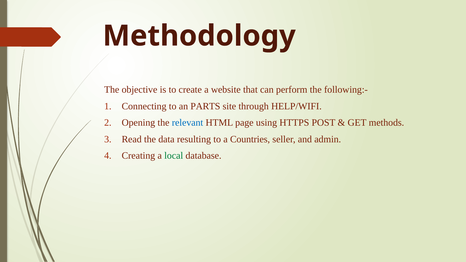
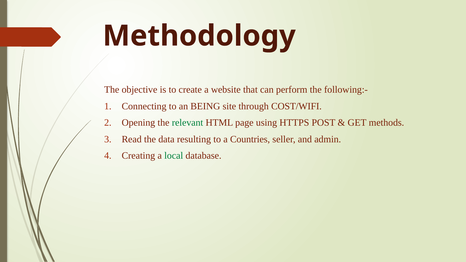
PARTS: PARTS -> BEING
HELP/WIFI: HELP/WIFI -> COST/WIFI
relevant colour: blue -> green
